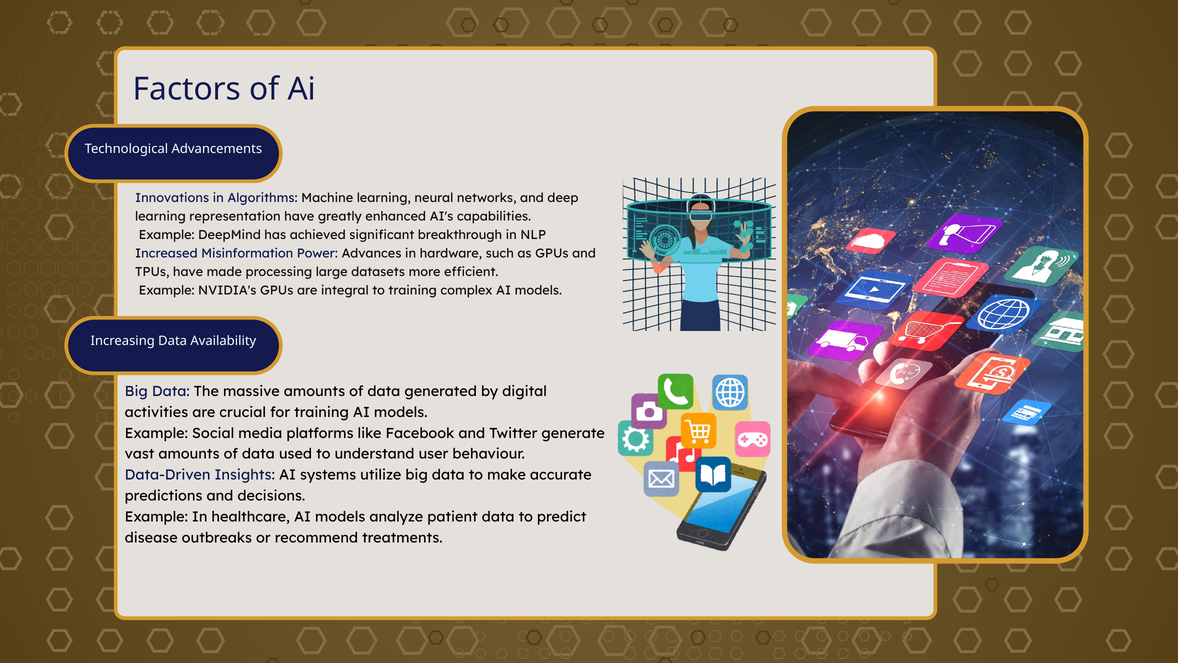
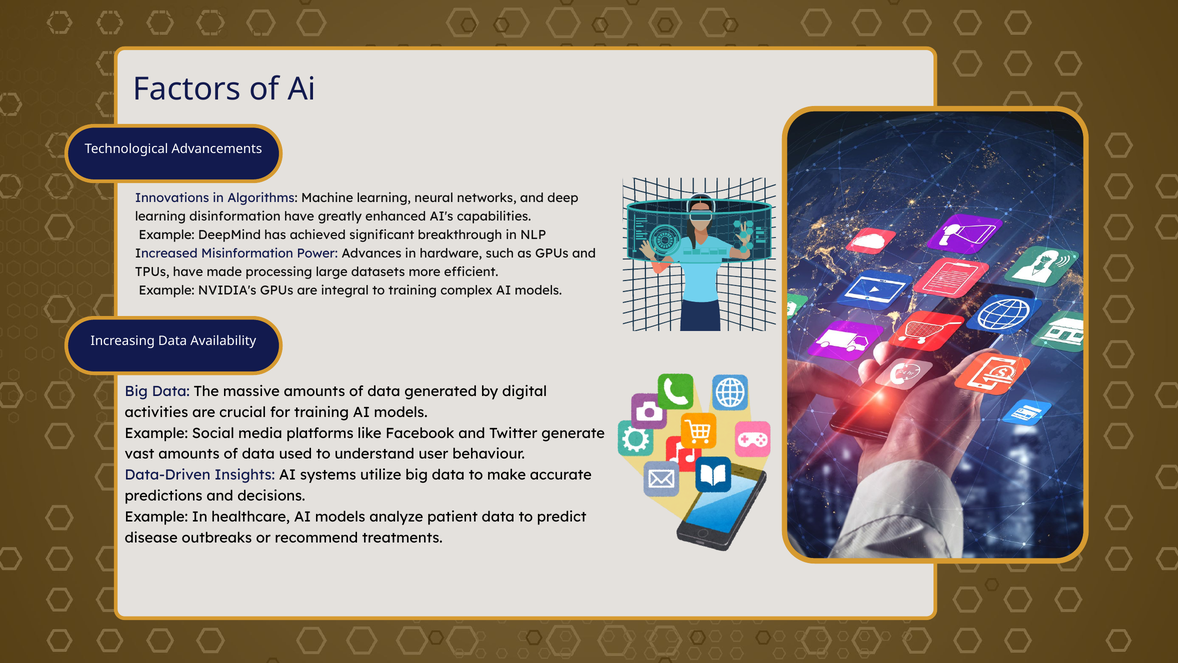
representation: representation -> disinformation
